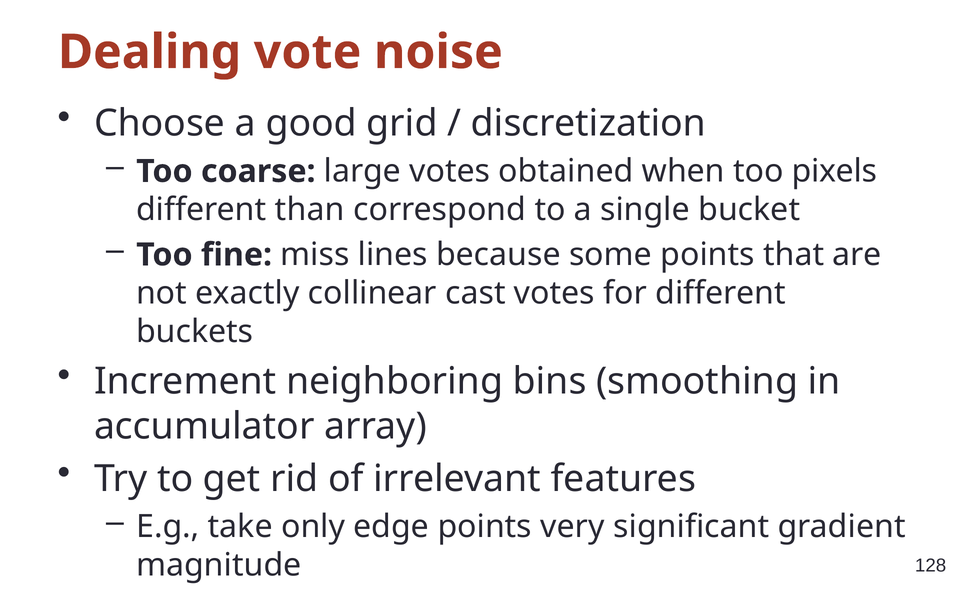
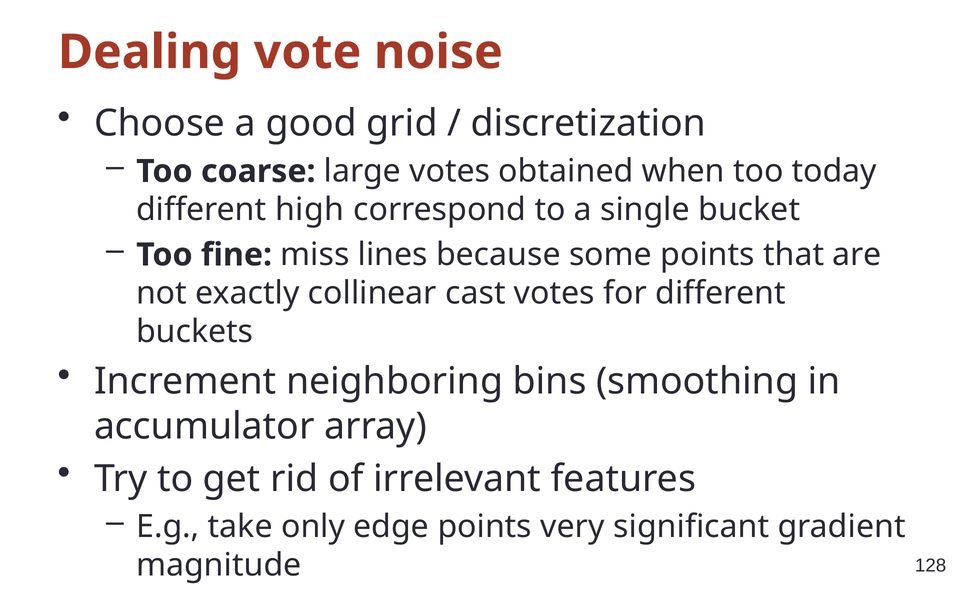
pixels: pixels -> today
than: than -> high
